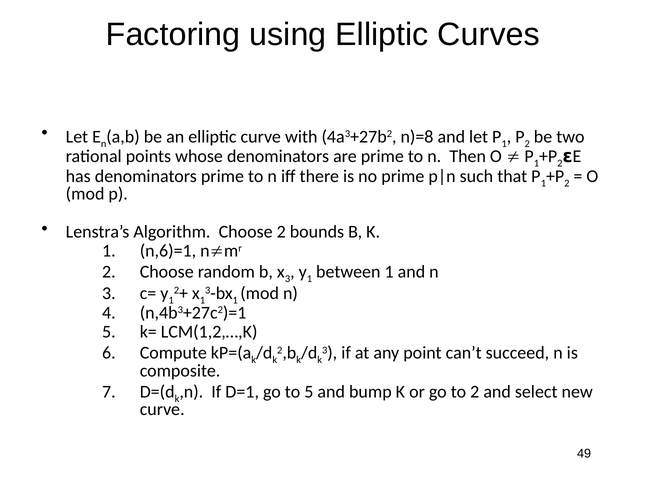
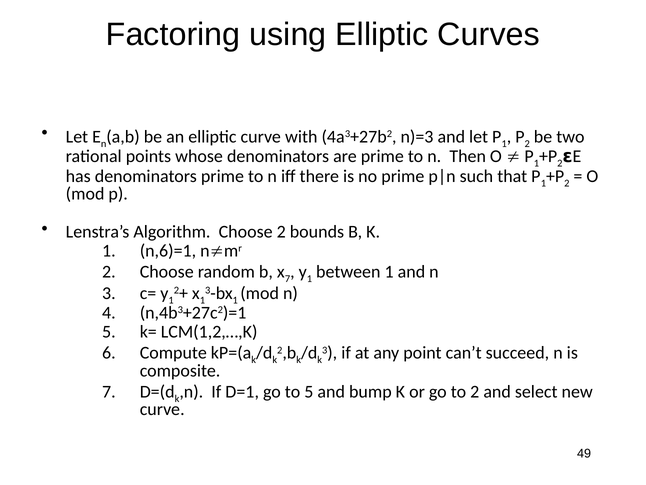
n)=8: n)=8 -> n)=3
3 at (288, 279): 3 -> 7
